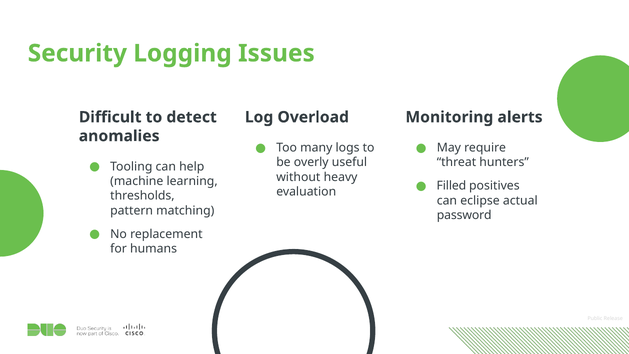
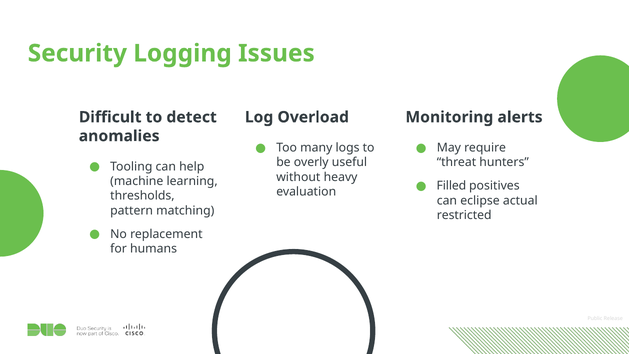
password: password -> restricted
